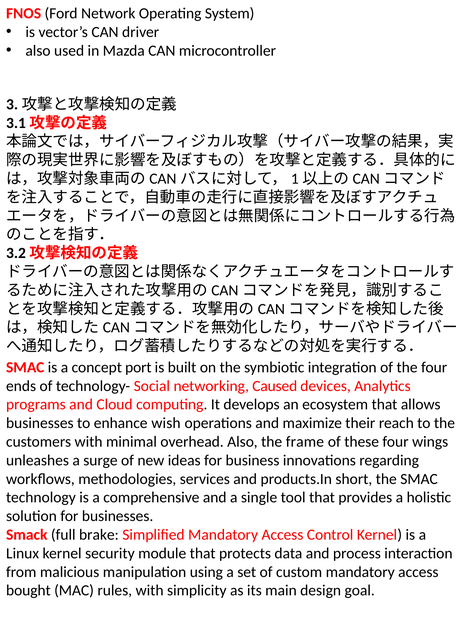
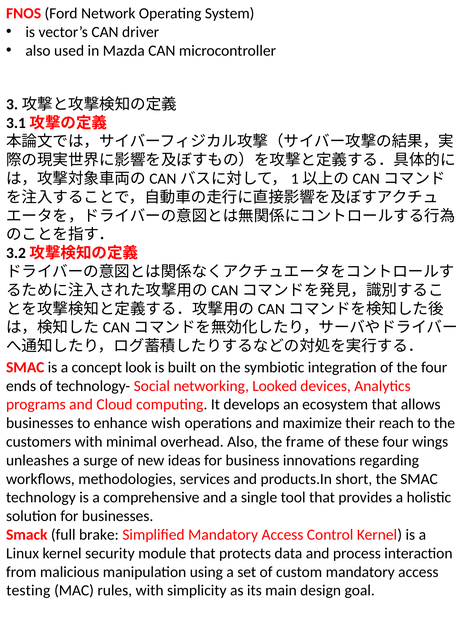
port: port -> look
Caused: Caused -> Looked
bought: bought -> testing
